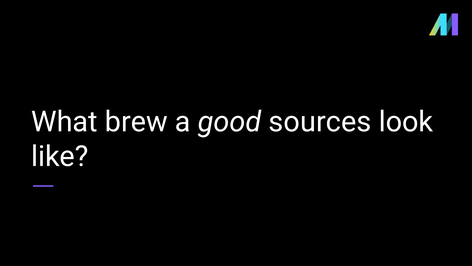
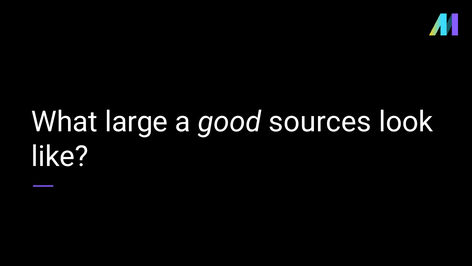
brew: brew -> large
